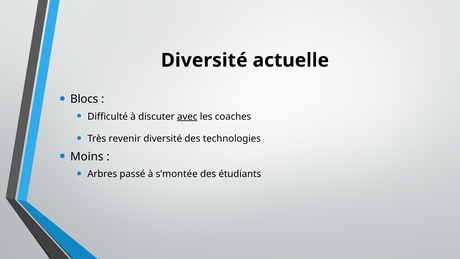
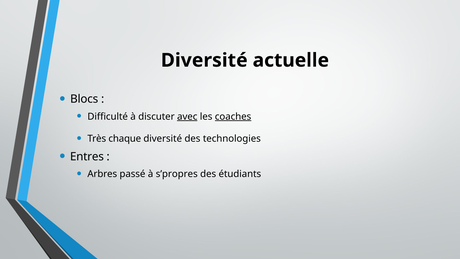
coaches underline: none -> present
revenir: revenir -> chaque
Moins: Moins -> Entres
s’montée: s’montée -> s’propres
